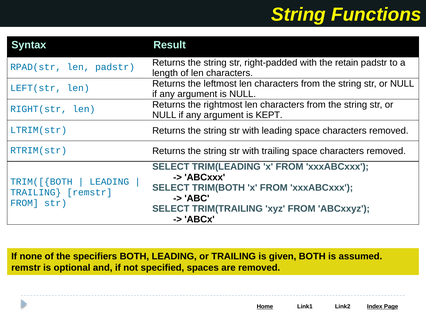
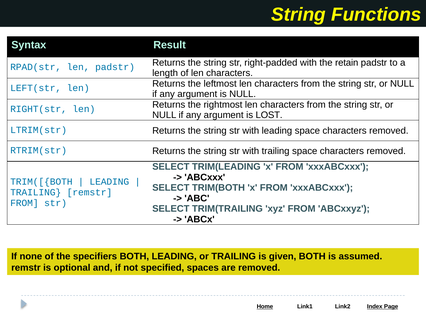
KEPT: KEPT -> LOST
